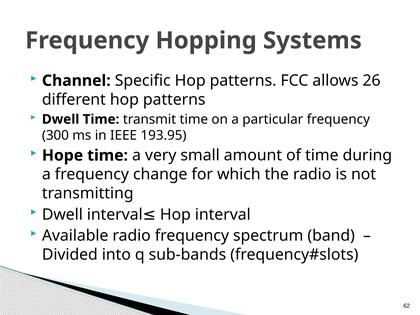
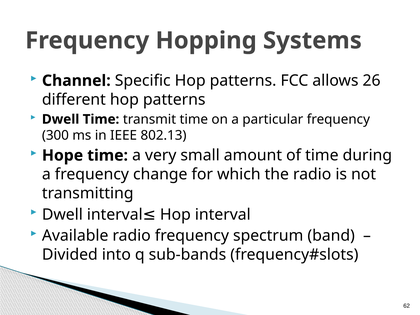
193.95: 193.95 -> 802.13
